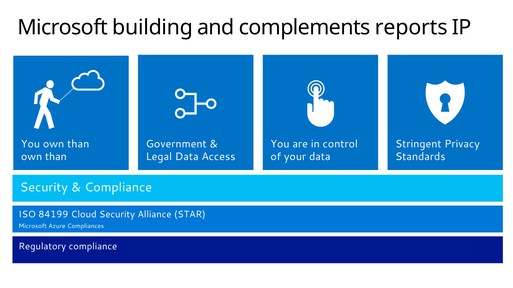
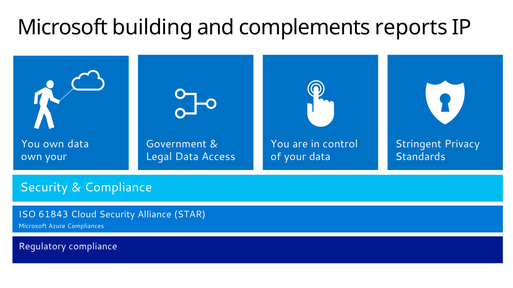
You own than: than -> data
than at (56, 157): than -> your
84199: 84199 -> 61843
